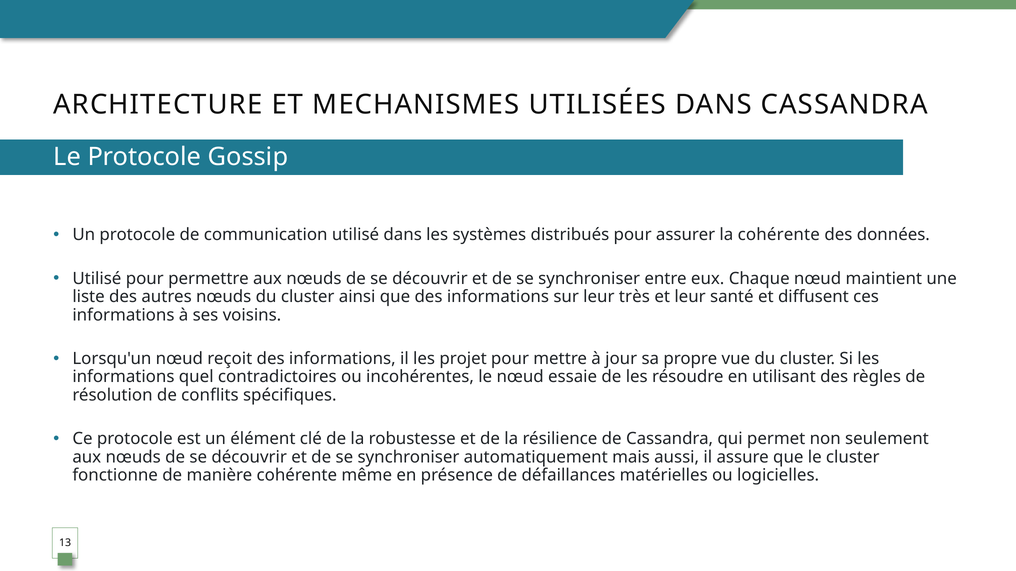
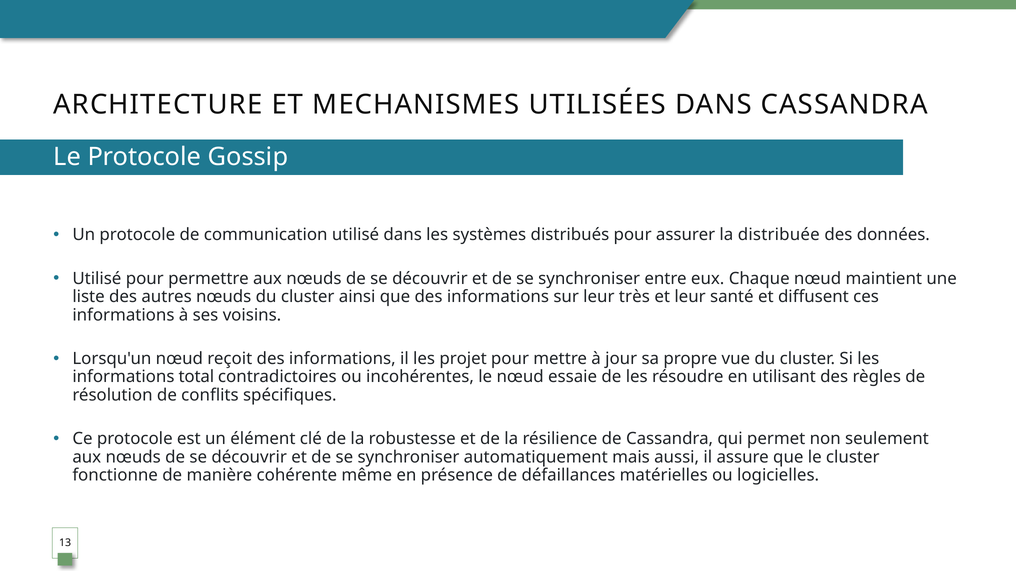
la cohérente: cohérente -> distribuée
quel: quel -> total
